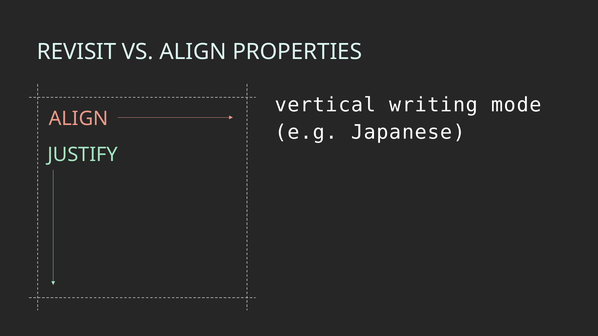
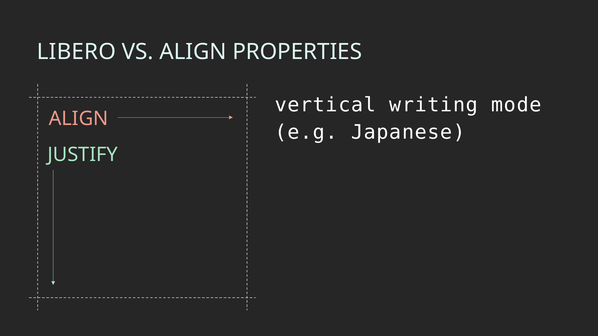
REVISIT: REVISIT -> LIBERO
